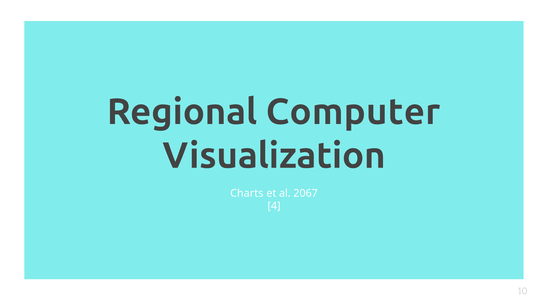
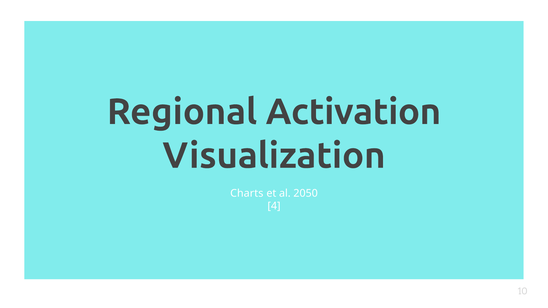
Computer: Computer -> Activation
2067: 2067 -> 2050
